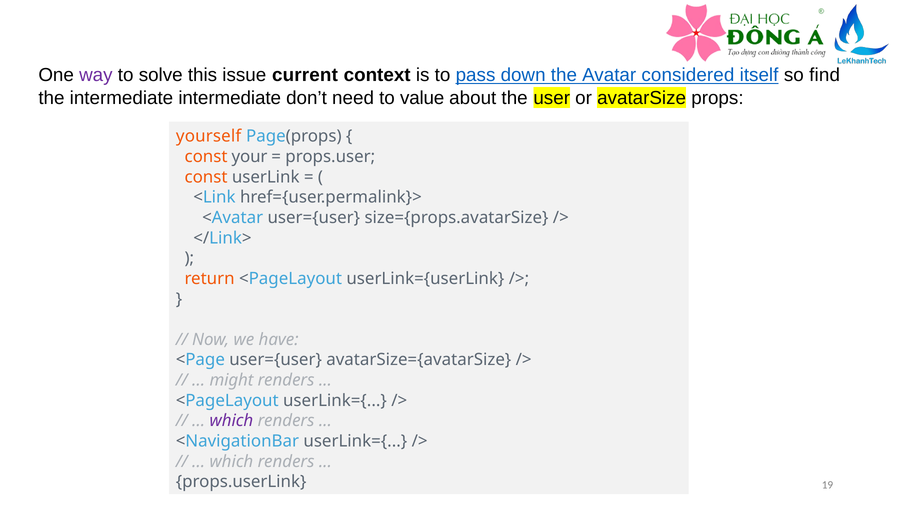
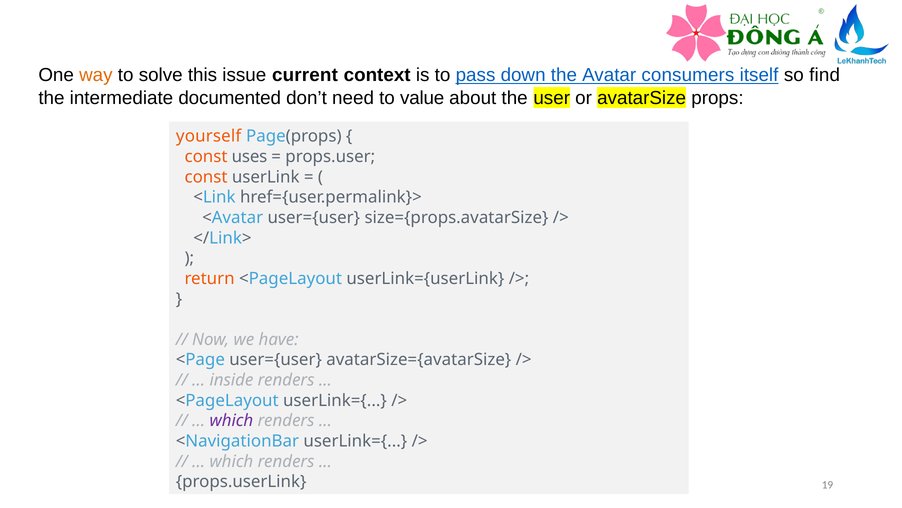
way colour: purple -> orange
considered: considered -> consumers
intermediate intermediate: intermediate -> documented
your: your -> uses
might: might -> inside
